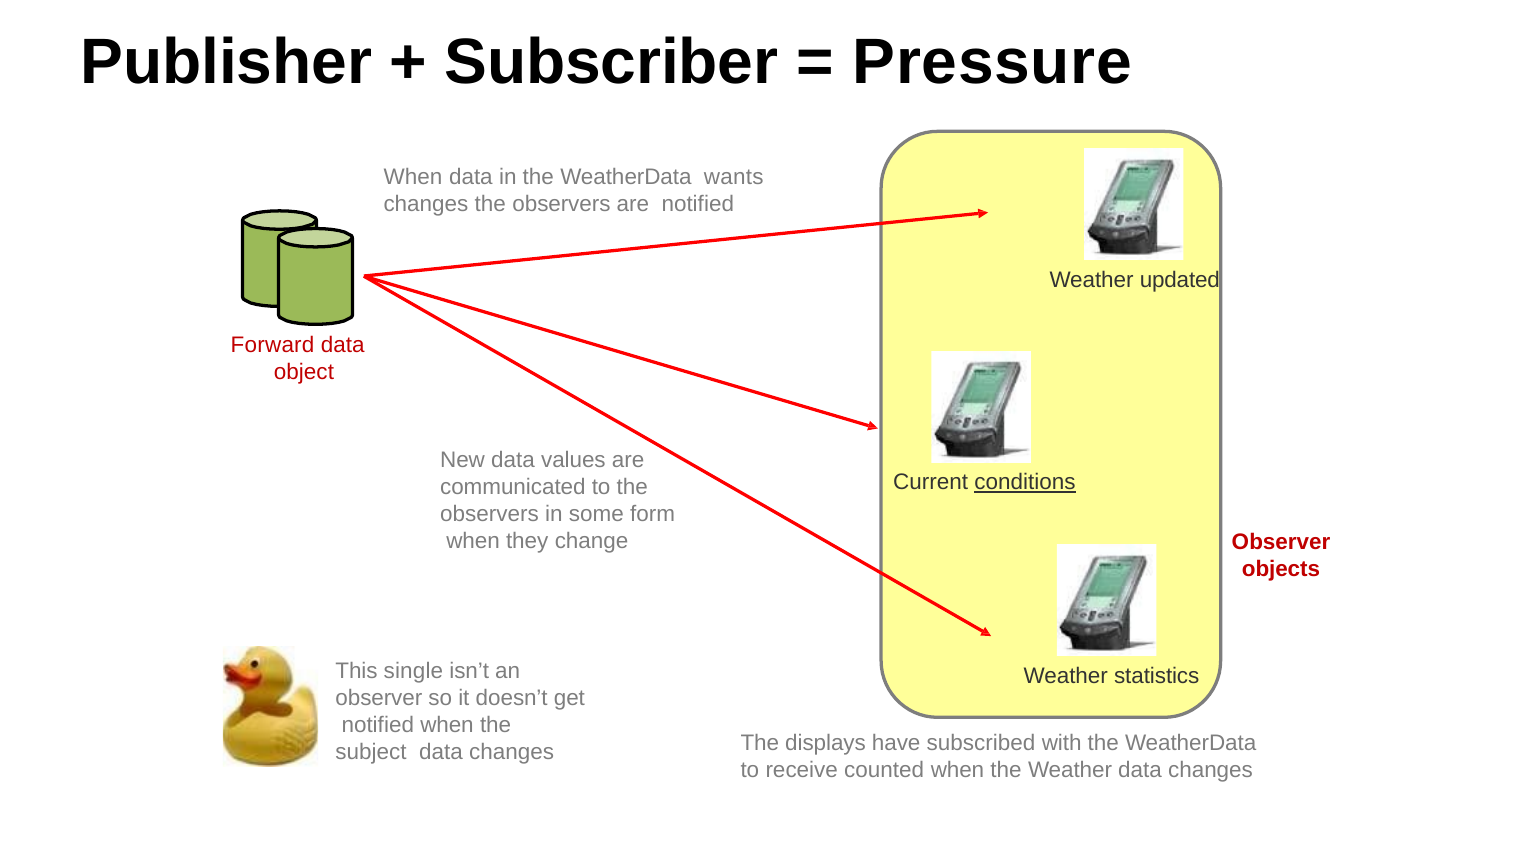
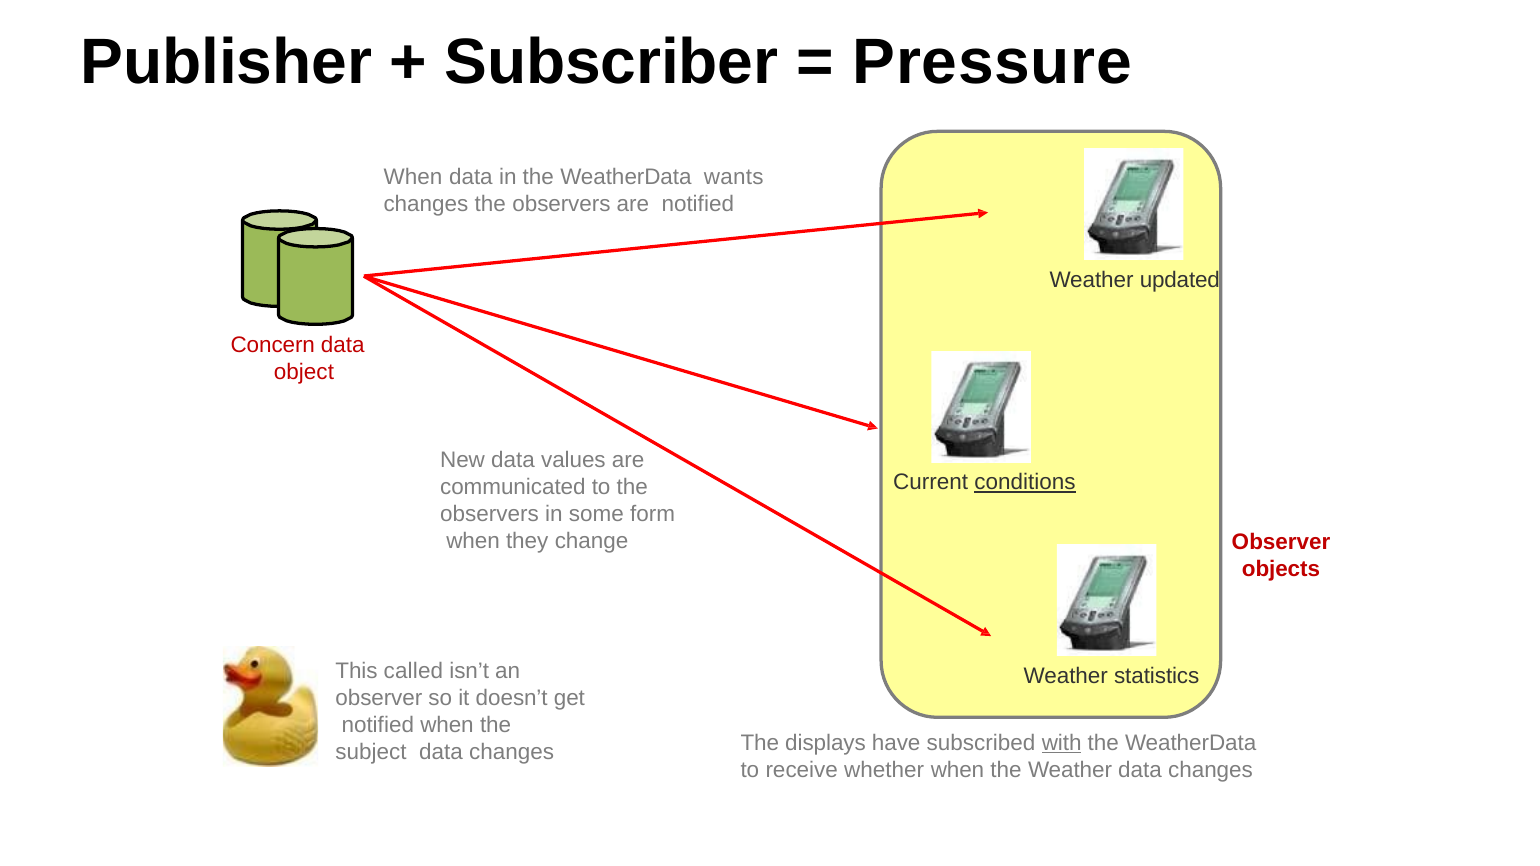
Forward: Forward -> Concern
single: single -> called
with underline: none -> present
counted: counted -> whether
